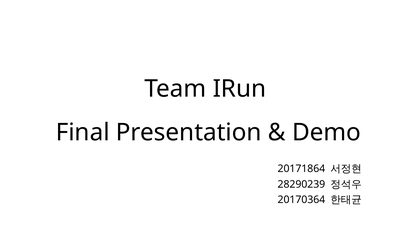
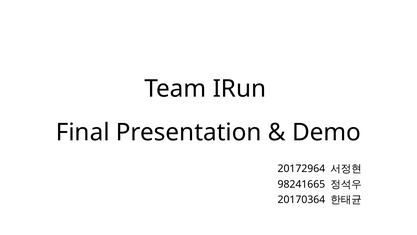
20171864: 20171864 -> 20172964
28290239: 28290239 -> 98241665
